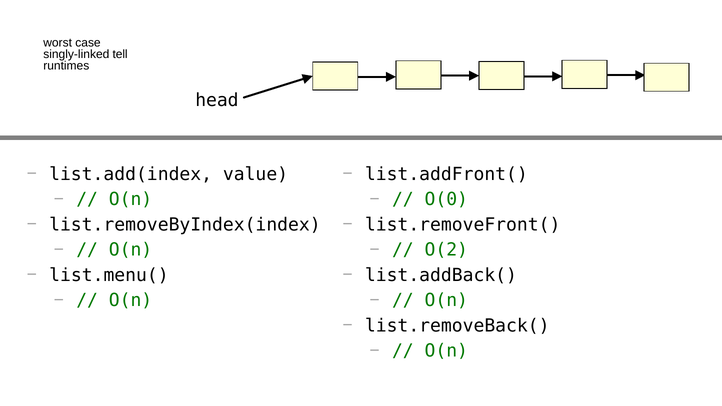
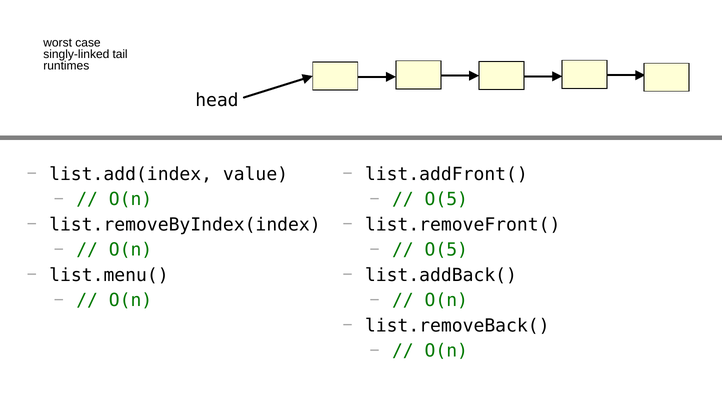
tell: tell -> tail
O(0 at (446, 199): O(0 -> O(5
O(2 at (446, 250): O(2 -> O(5
